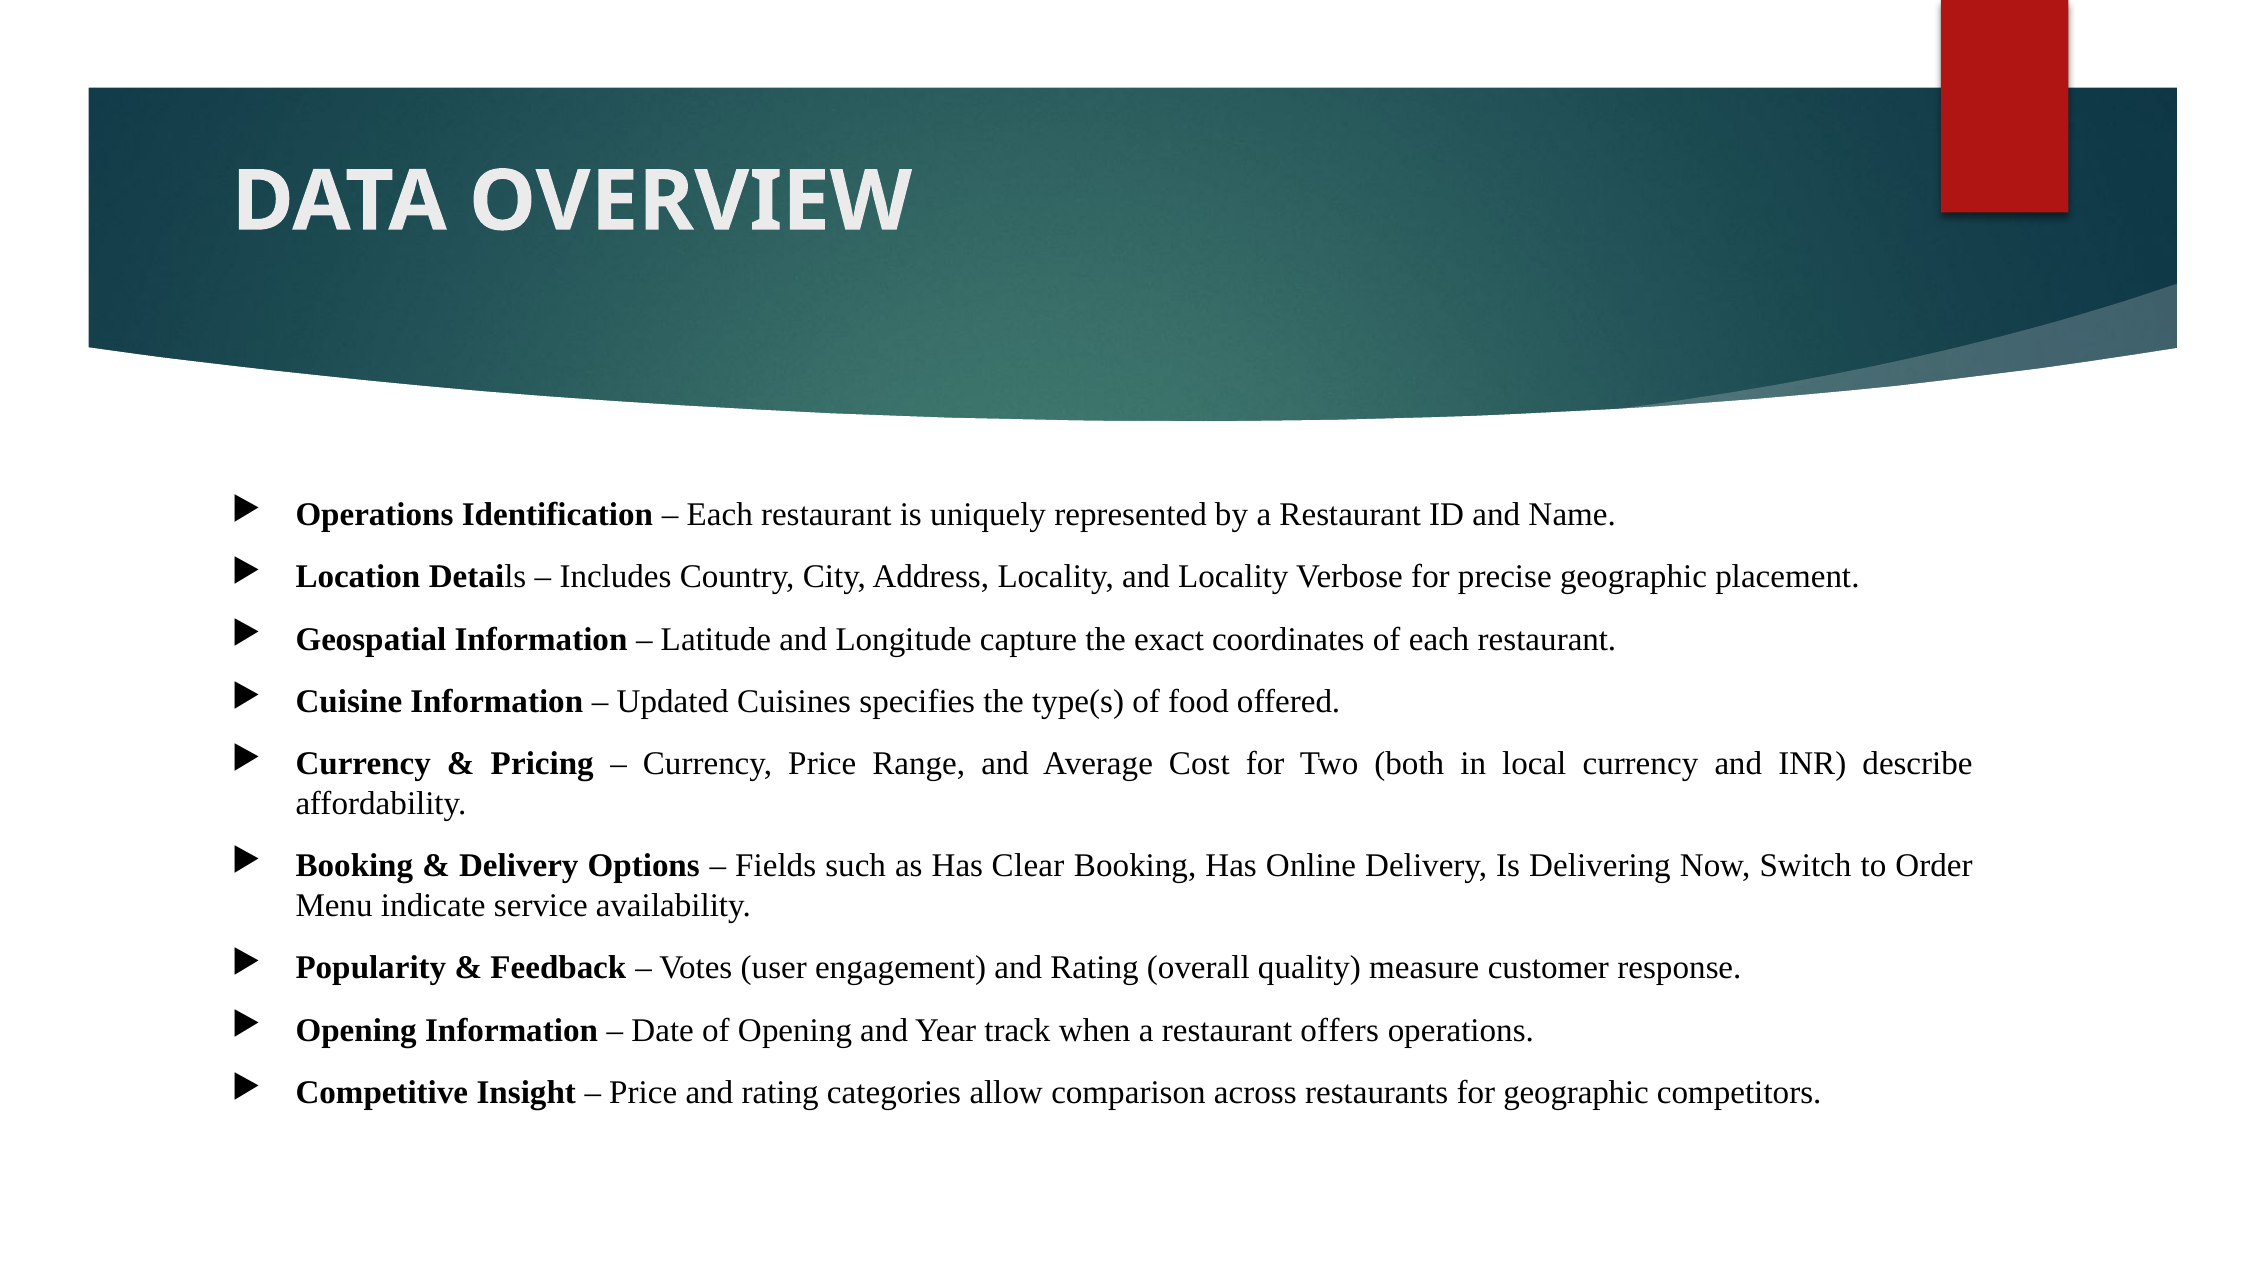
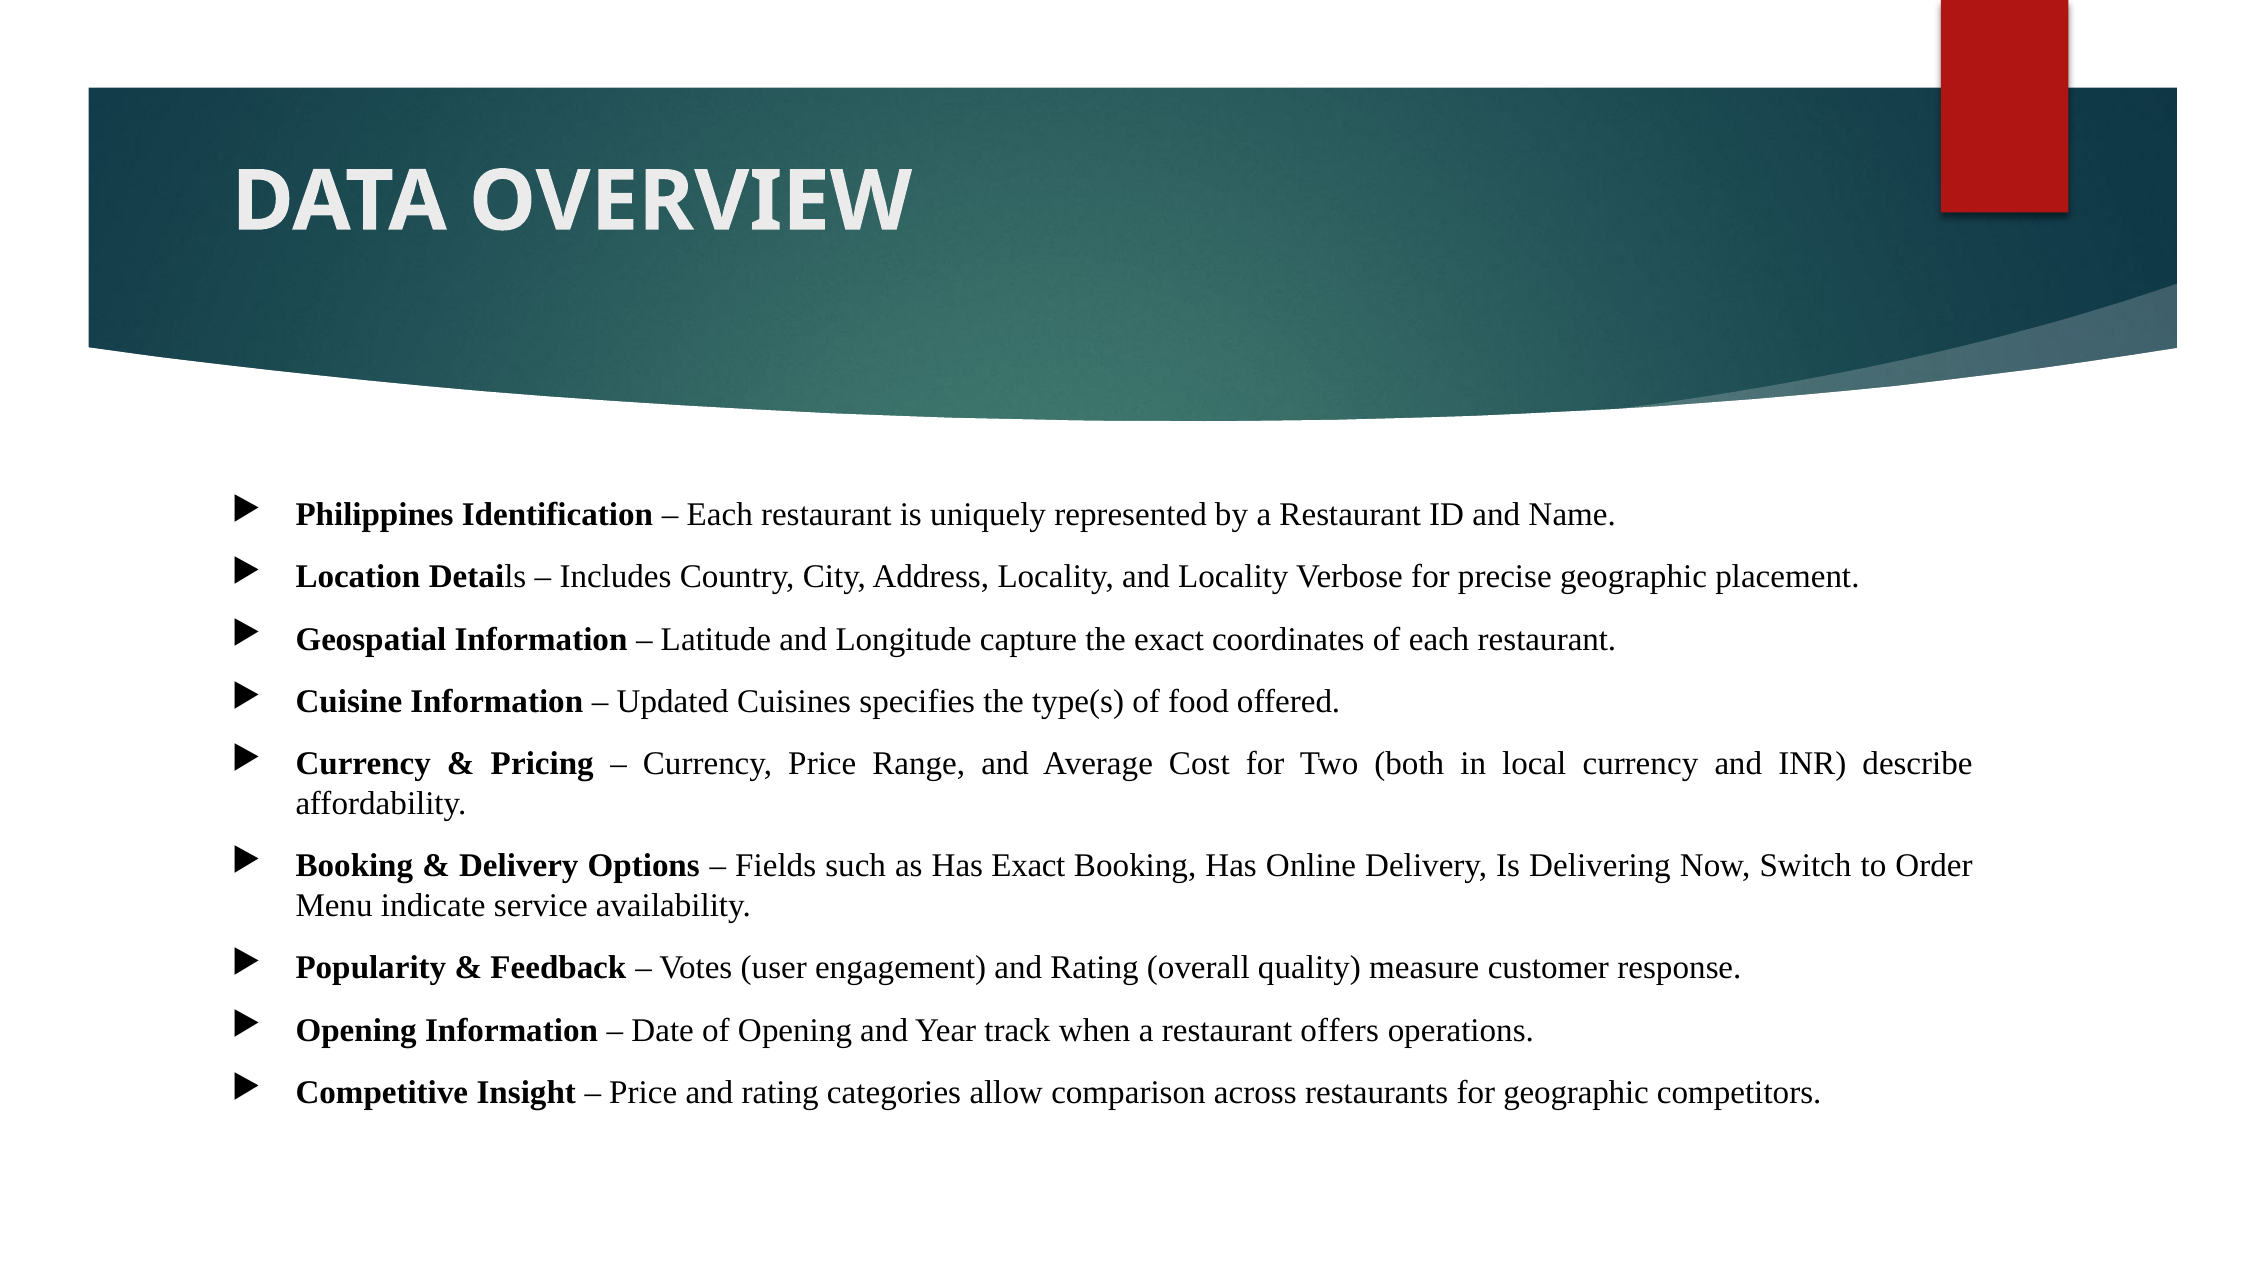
Operations at (374, 515): Operations -> Philippines
Has Clear: Clear -> Exact
